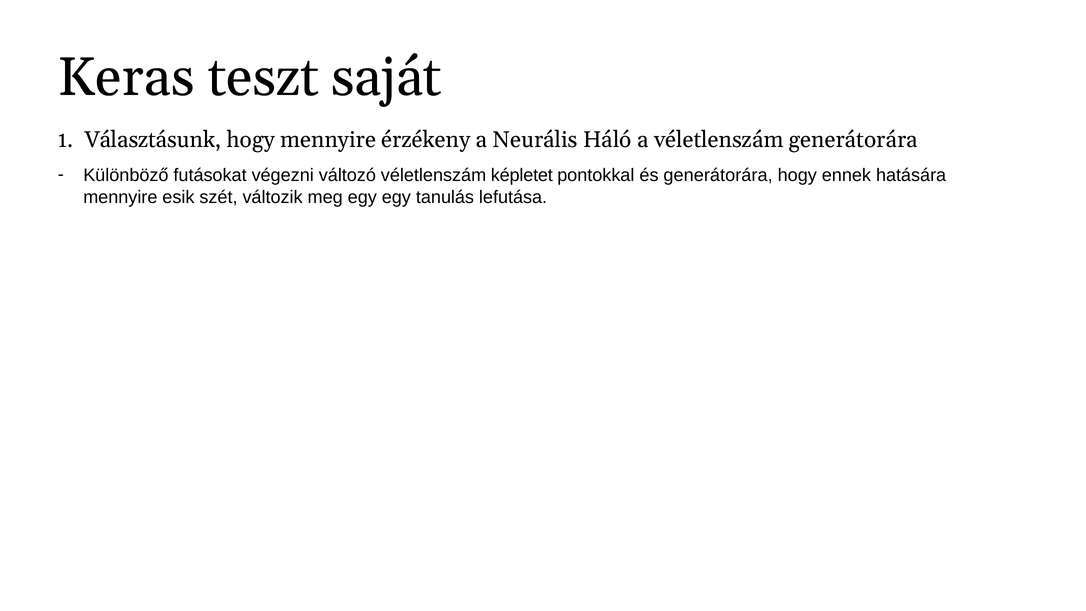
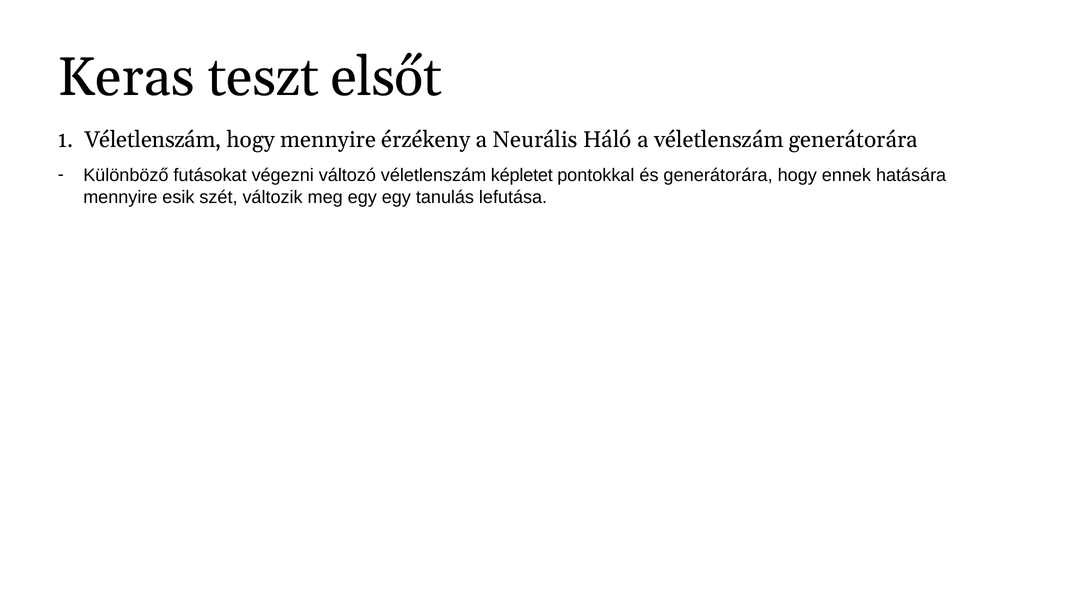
saját: saját -> elsőt
1 Választásunk: Választásunk -> Véletlenszám
